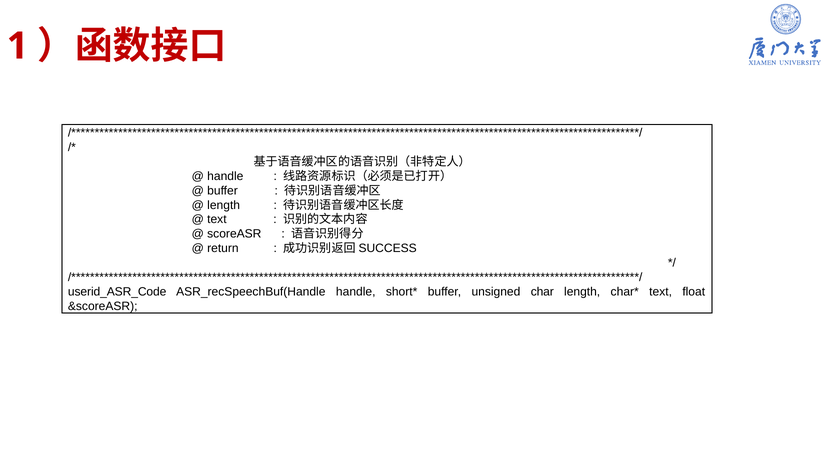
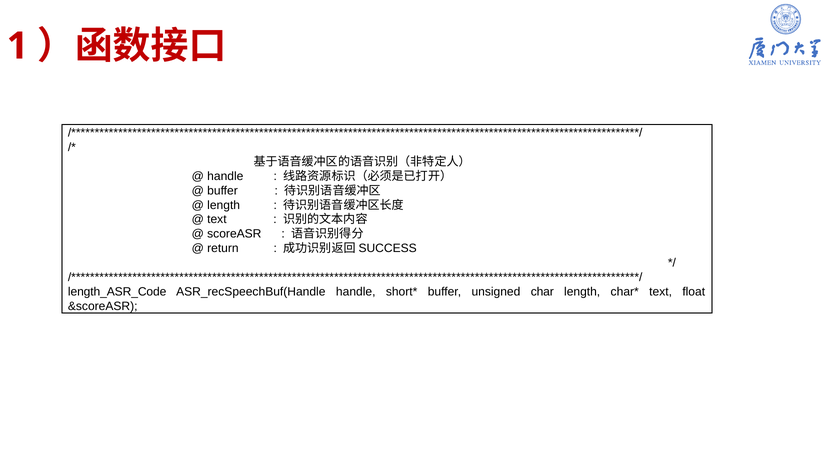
userid_ASR_Code: userid_ASR_Code -> length_ASR_Code
